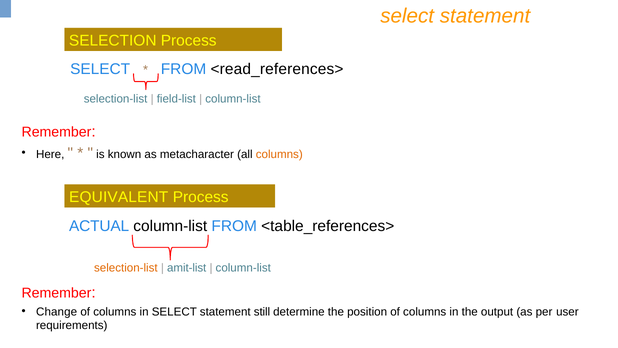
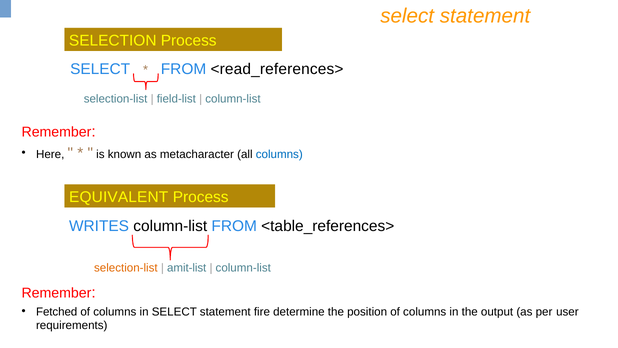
columns at (279, 154) colour: orange -> blue
ACTUAL: ACTUAL -> WRITES
Change: Change -> Fetched
still: still -> fire
